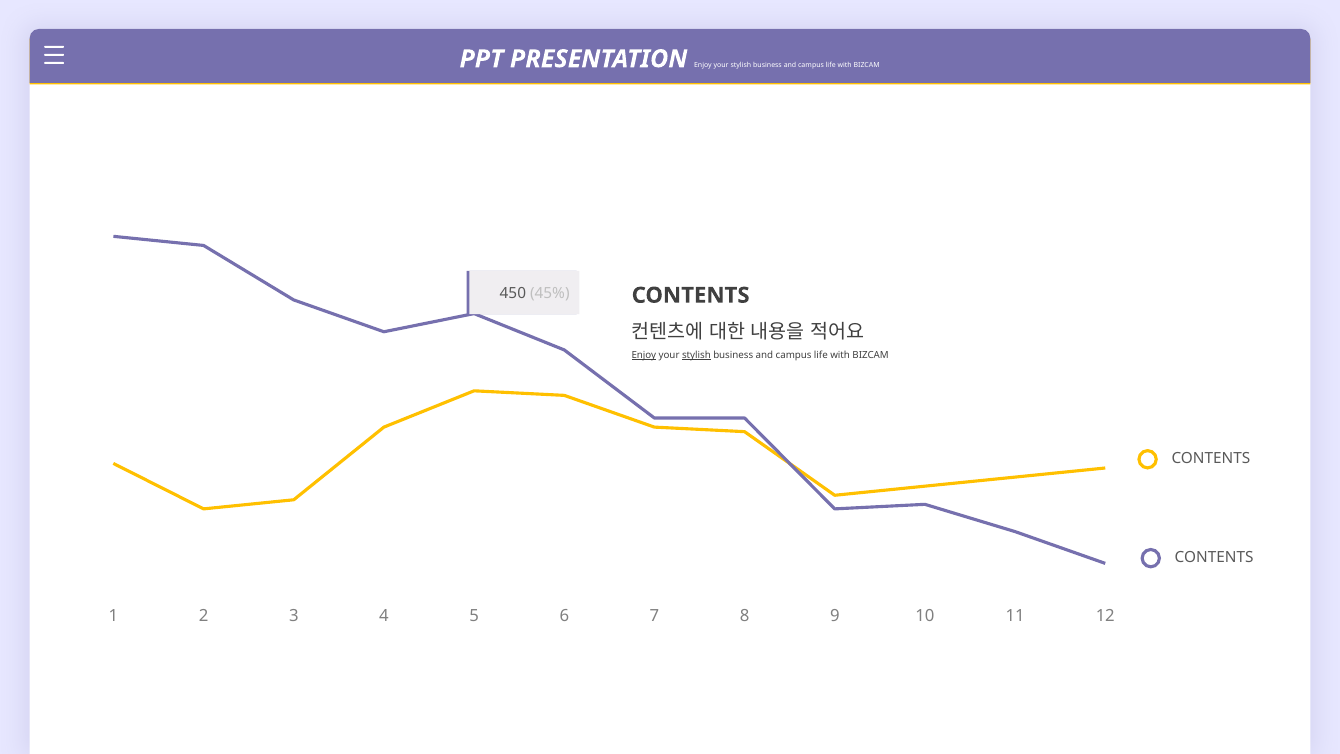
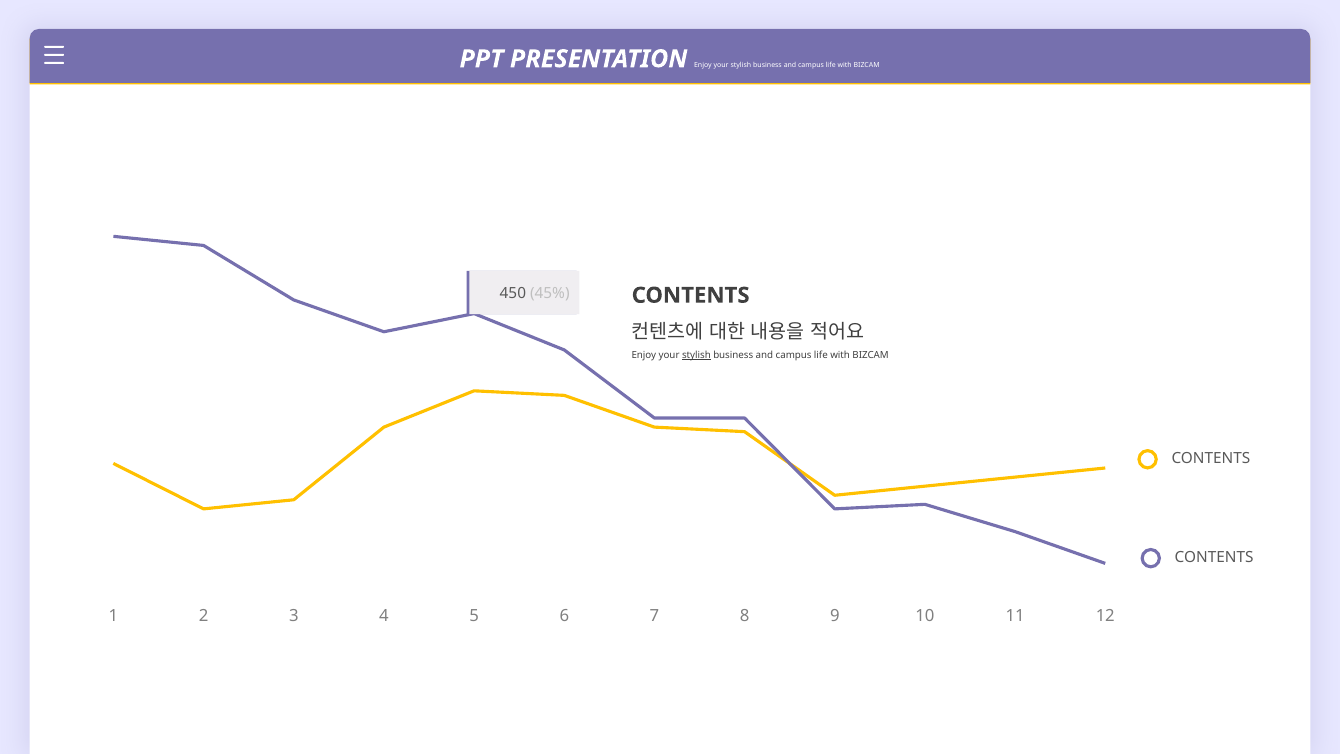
Enjoy at (644, 355) underline: present -> none
